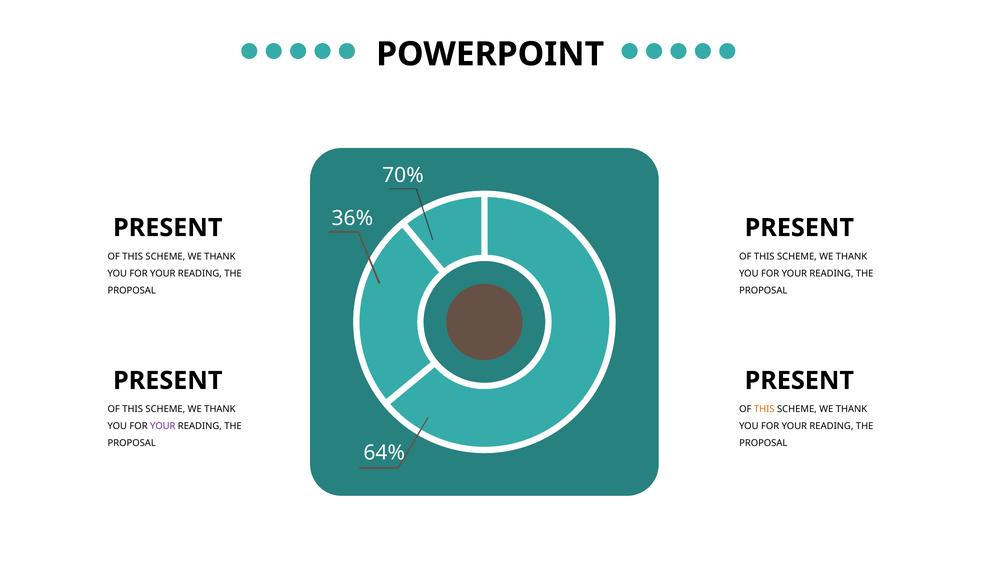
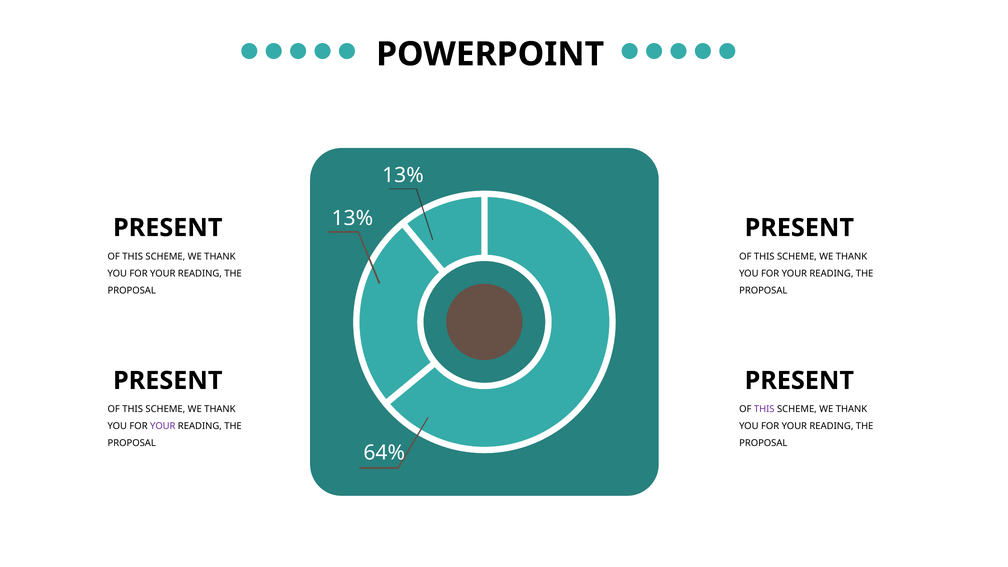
70% at (403, 175): 70% -> 13%
36% at (352, 218): 36% -> 13%
THIS at (764, 409) colour: orange -> purple
